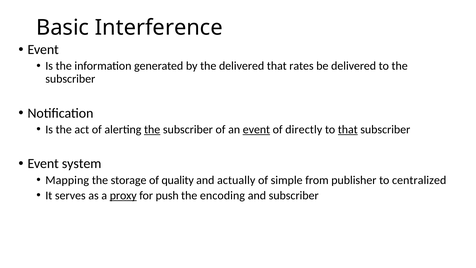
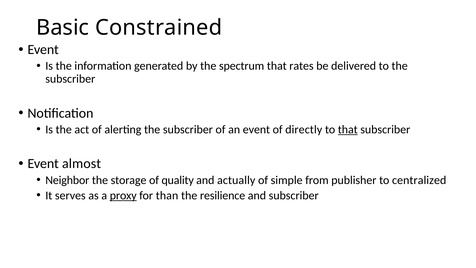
Interference: Interference -> Constrained
the delivered: delivered -> spectrum
the at (152, 129) underline: present -> none
event at (256, 129) underline: present -> none
system: system -> almost
Mapping: Mapping -> Neighbor
push: push -> than
encoding: encoding -> resilience
